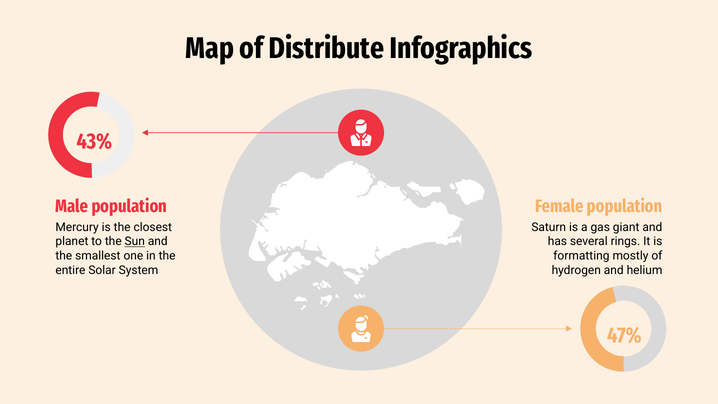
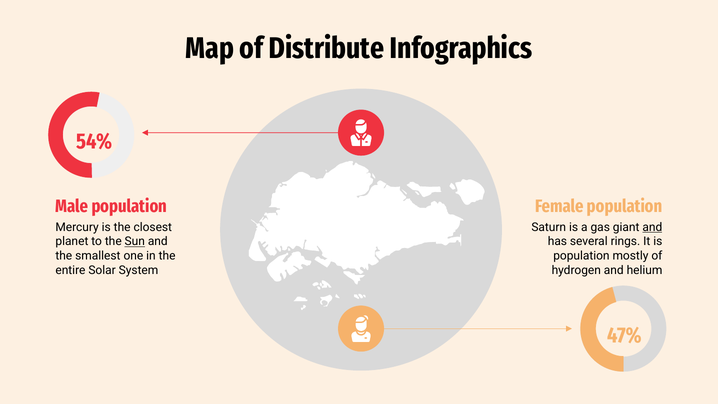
43%: 43% -> 54%
and at (652, 227) underline: none -> present
formatting at (581, 256): formatting -> population
